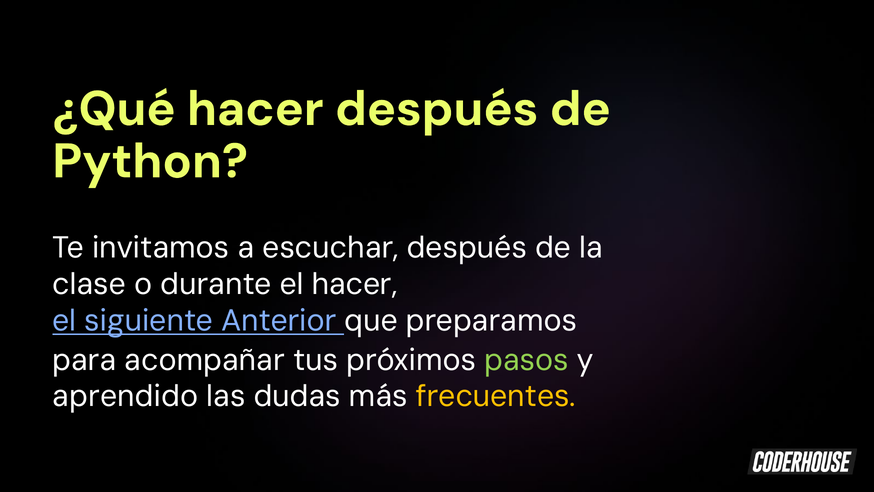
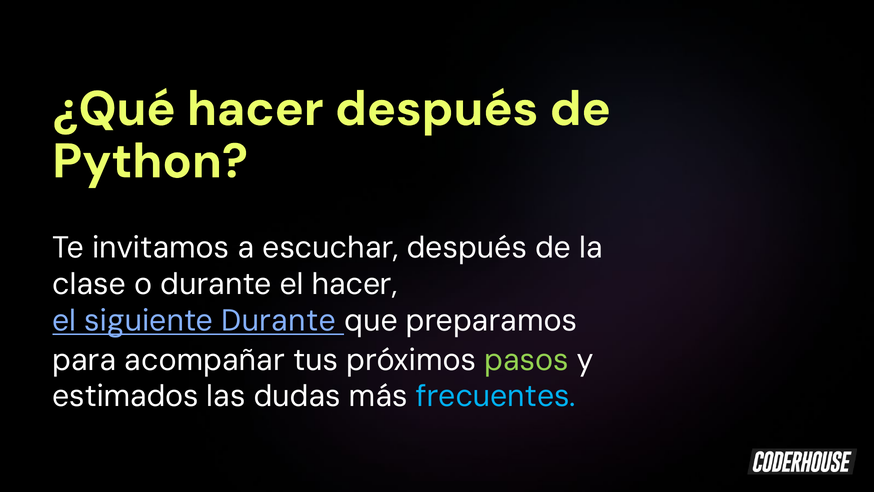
siguiente Anterior: Anterior -> Durante
aprendido: aprendido -> estimados
frecuentes colour: yellow -> light blue
